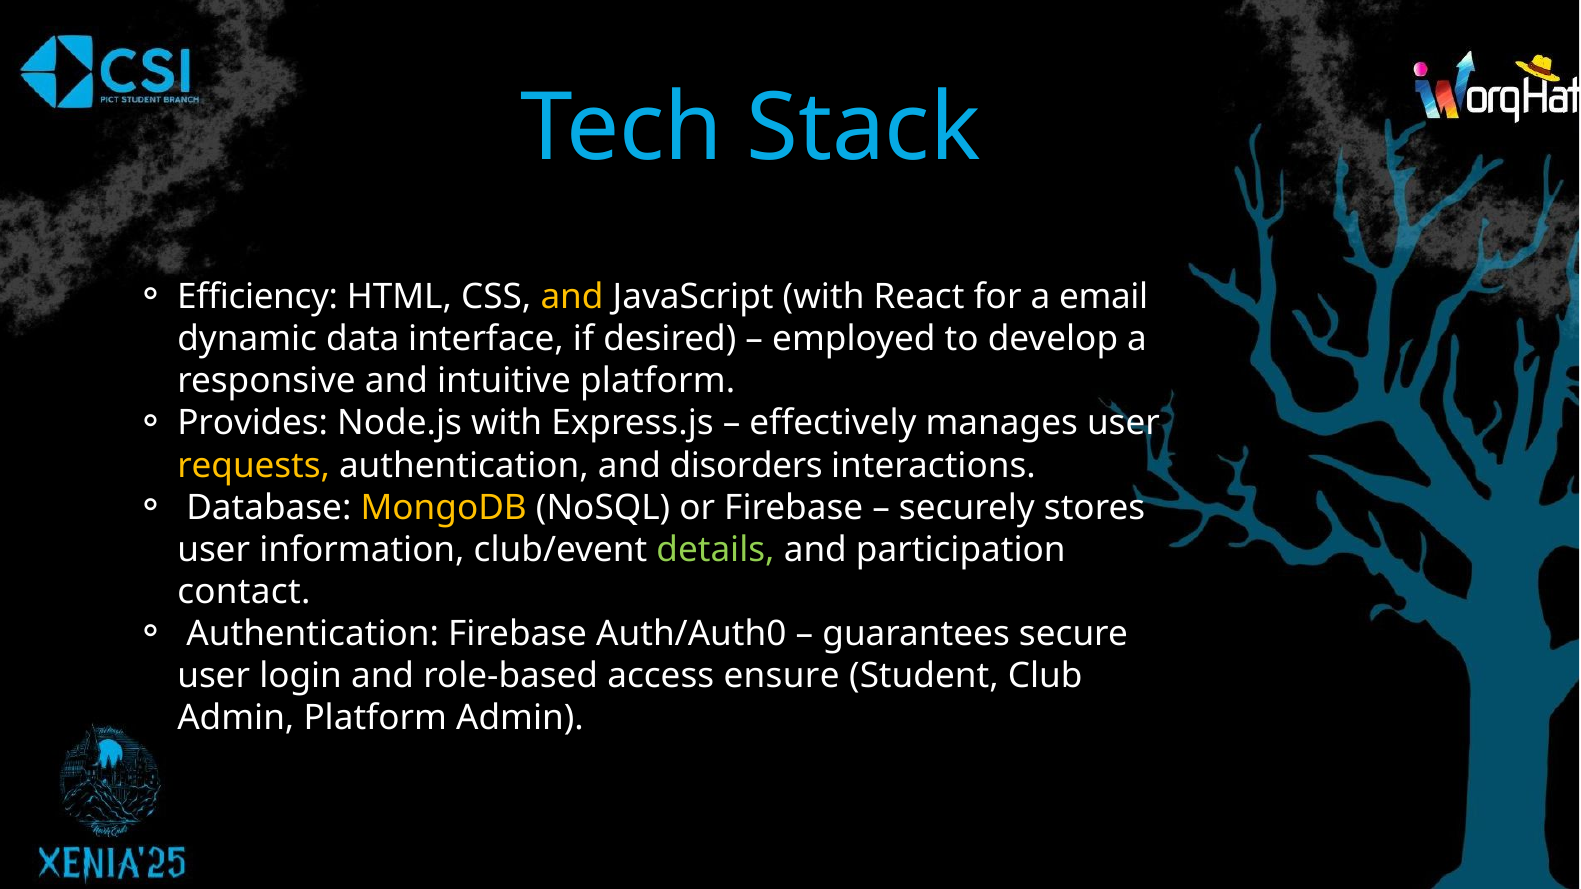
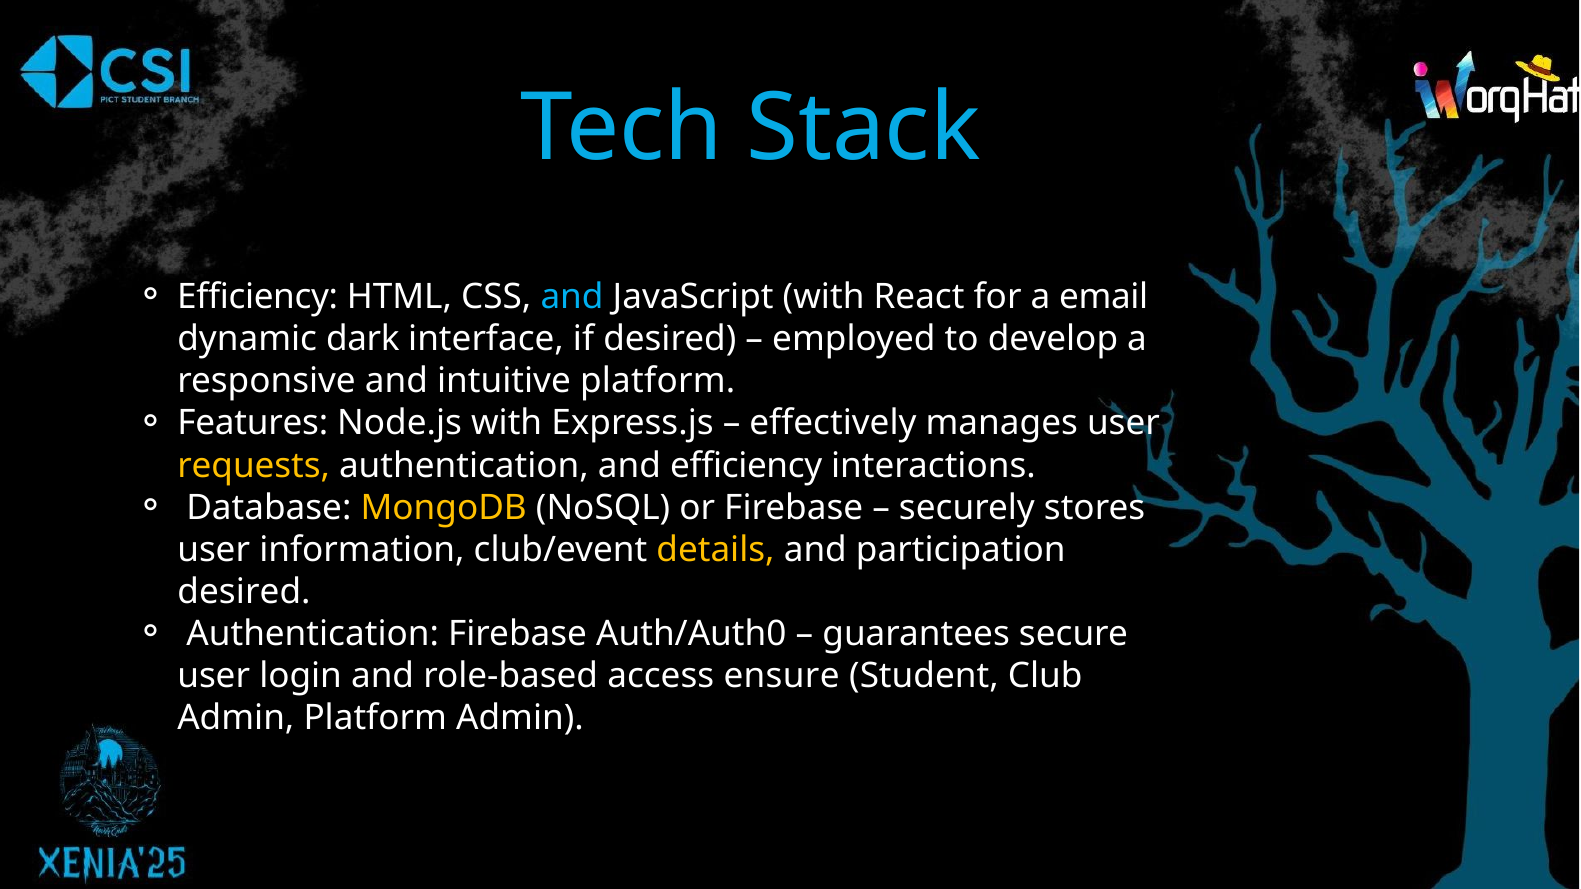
and at (572, 297) colour: yellow -> light blue
data: data -> dark
Provides: Provides -> Features
and disorders: disorders -> efficiency
details colour: light green -> yellow
contact at (244, 592): contact -> desired
